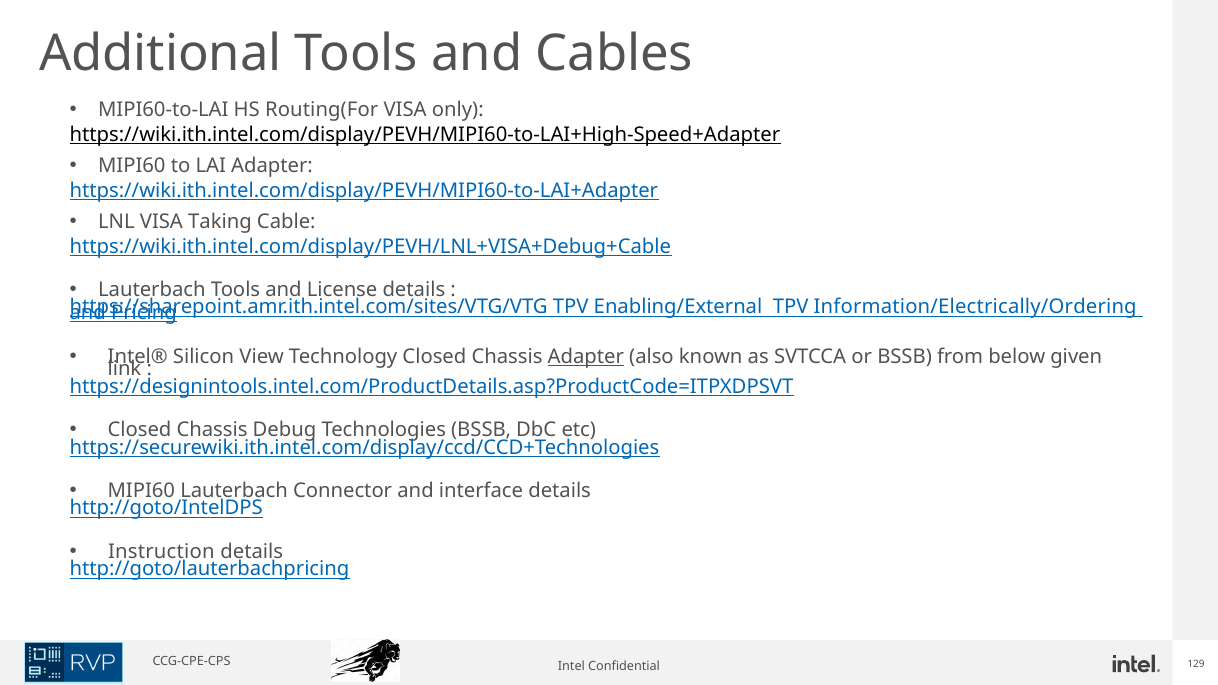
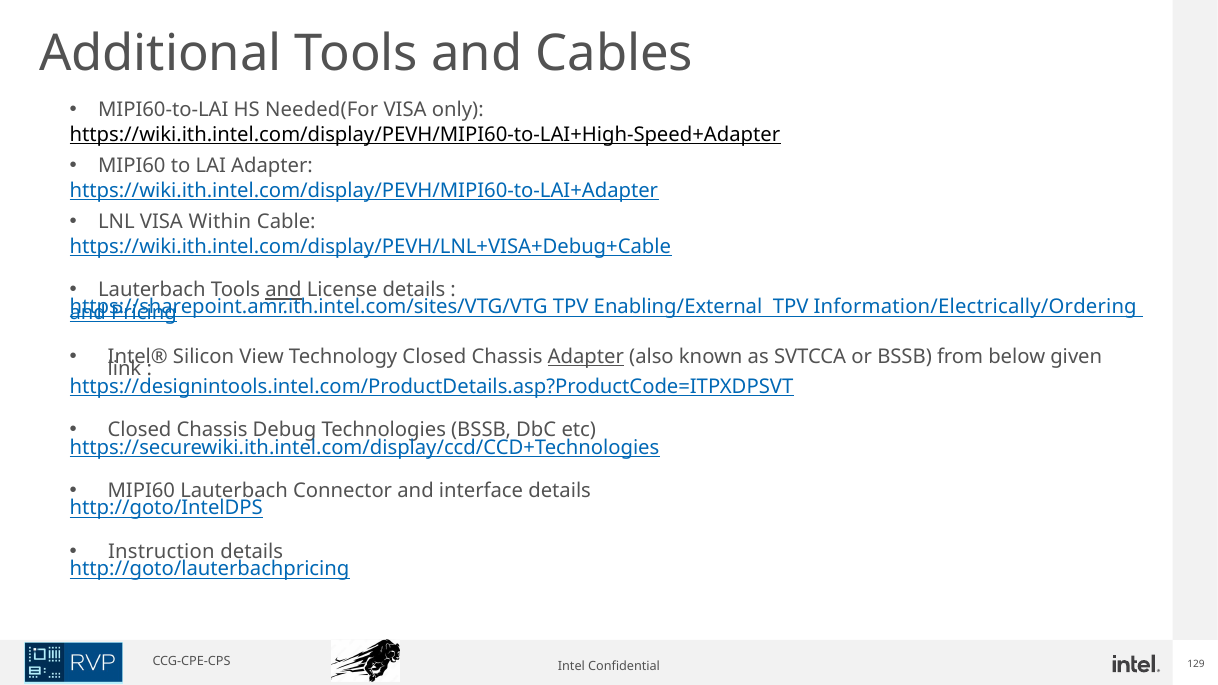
Routing(For: Routing(For -> Needed(For
Taking: Taking -> Within
and at (283, 290) underline: none -> present
